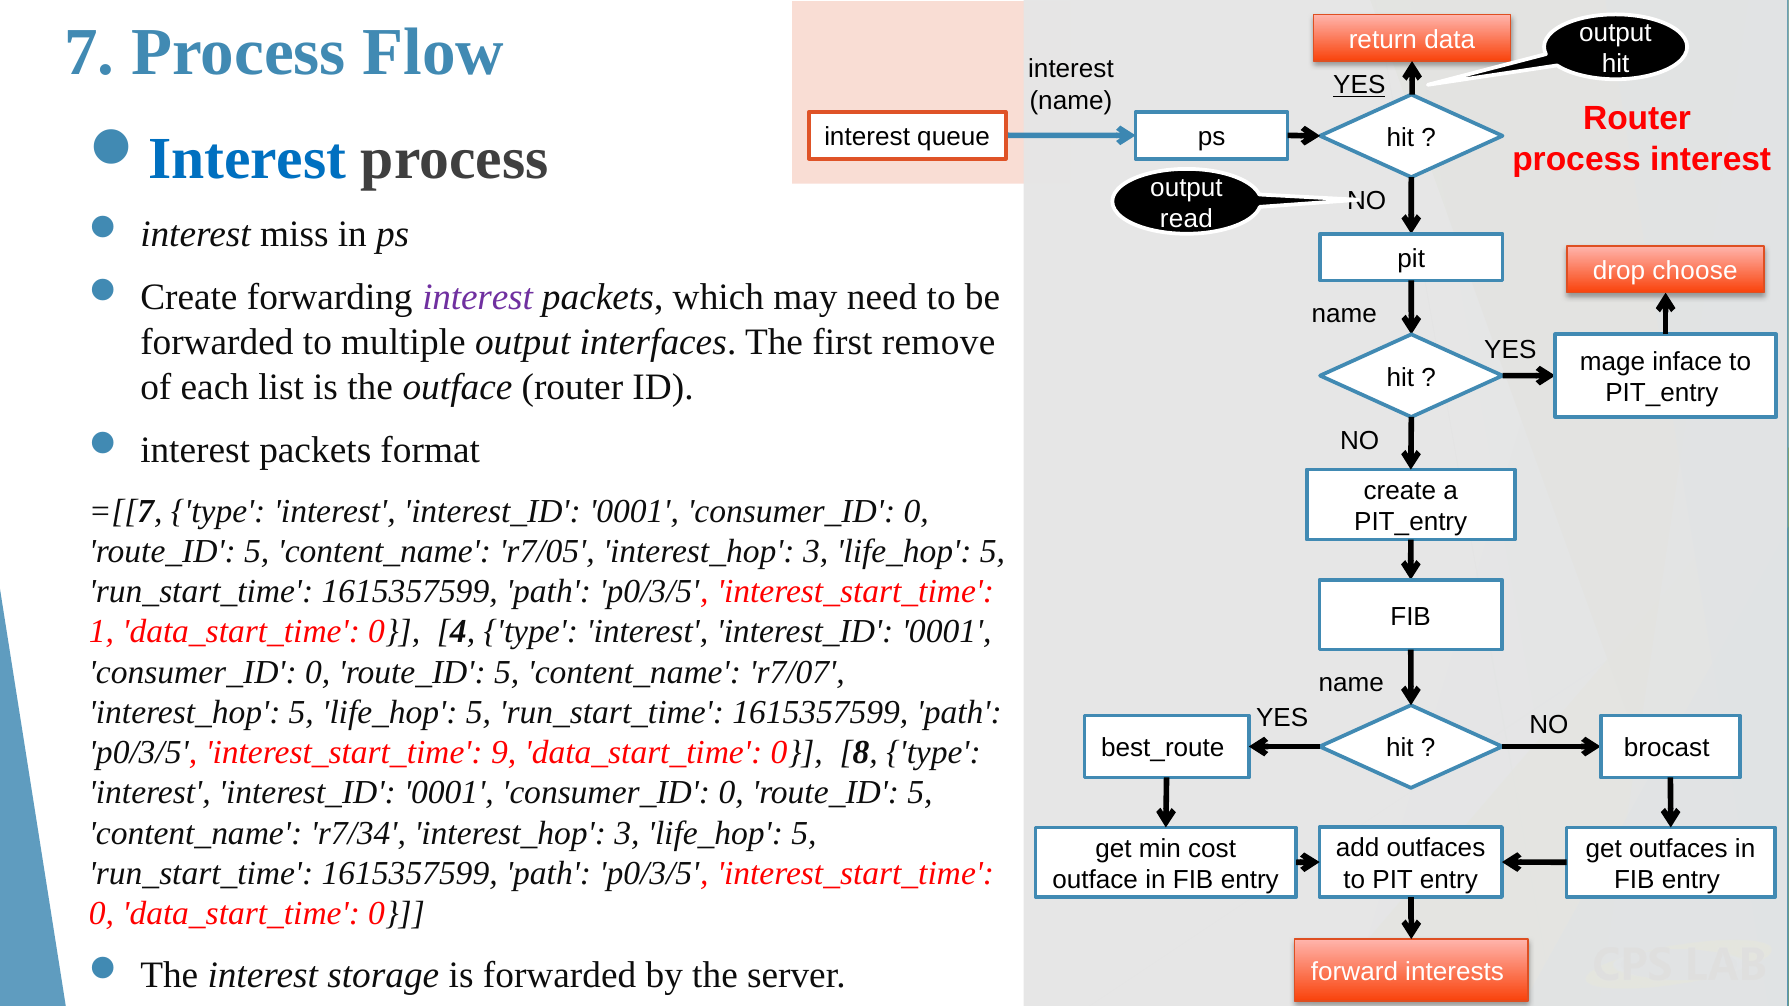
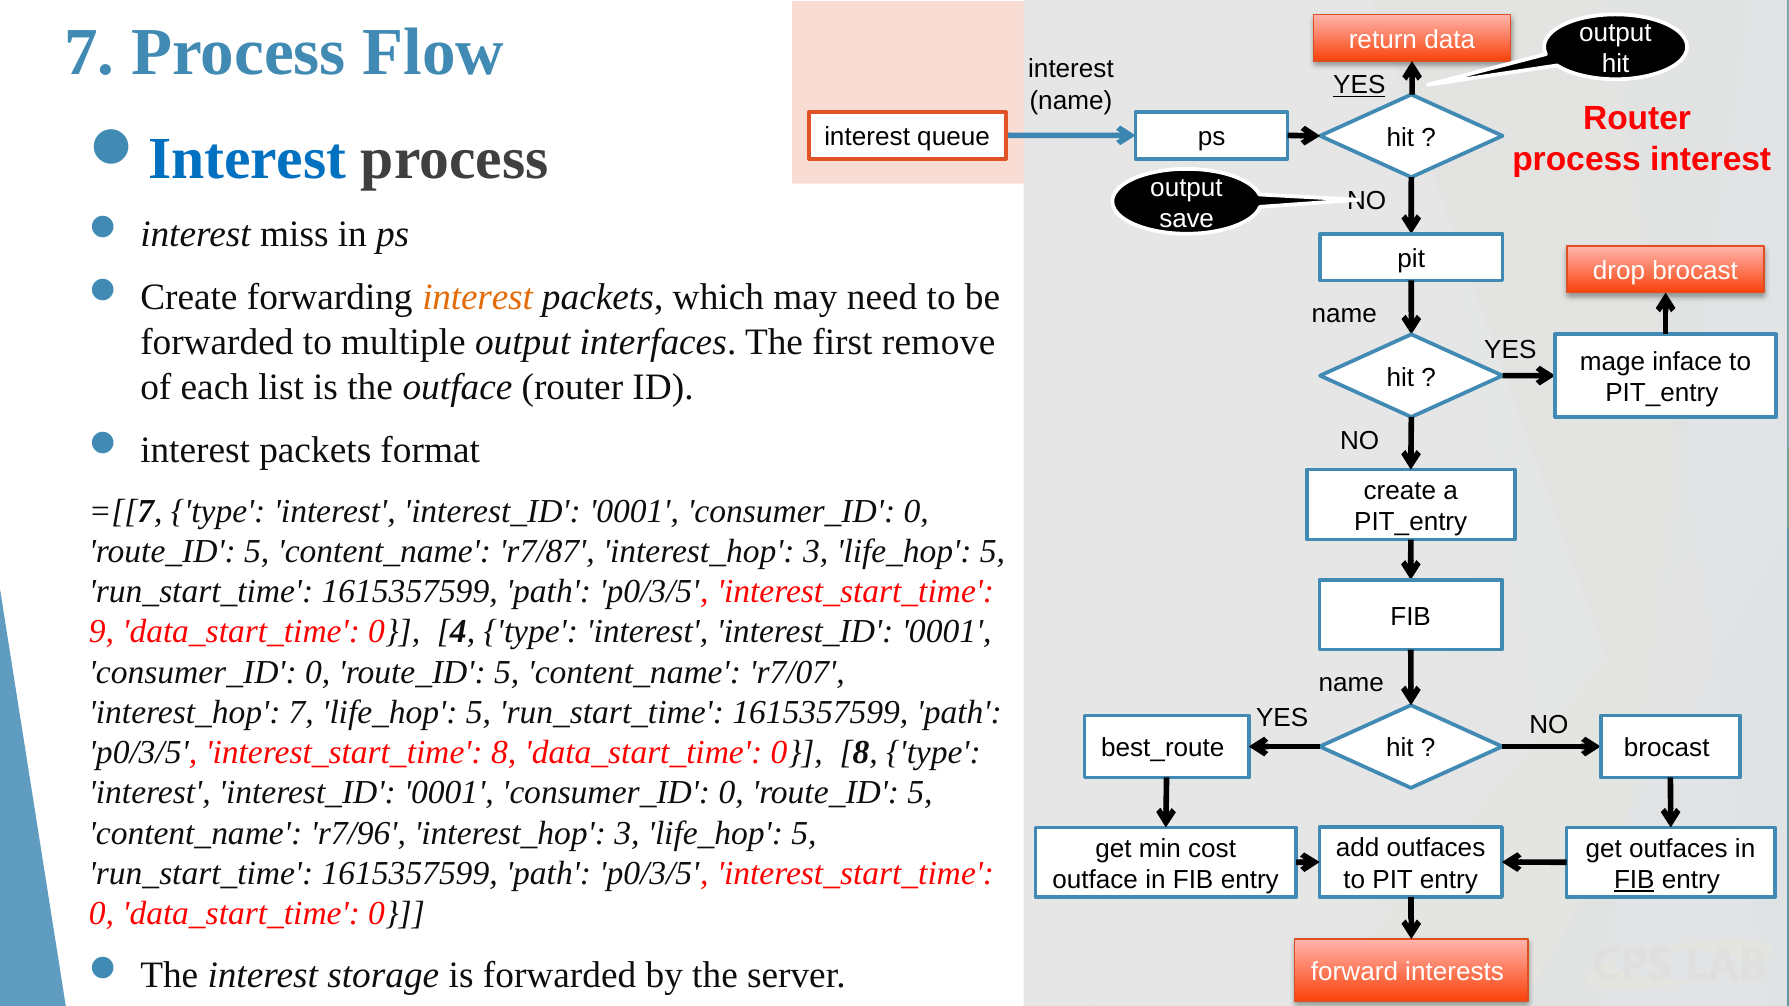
read: read -> save
drop choose: choose -> brocast
interest at (478, 298) colour: purple -> orange
r7/05: r7/05 -> r7/87
1: 1 -> 9
interest_hop 5: 5 -> 7
interest_start_time 9: 9 -> 8
r7/34: r7/34 -> r7/96
FIB at (1634, 880) underline: none -> present
